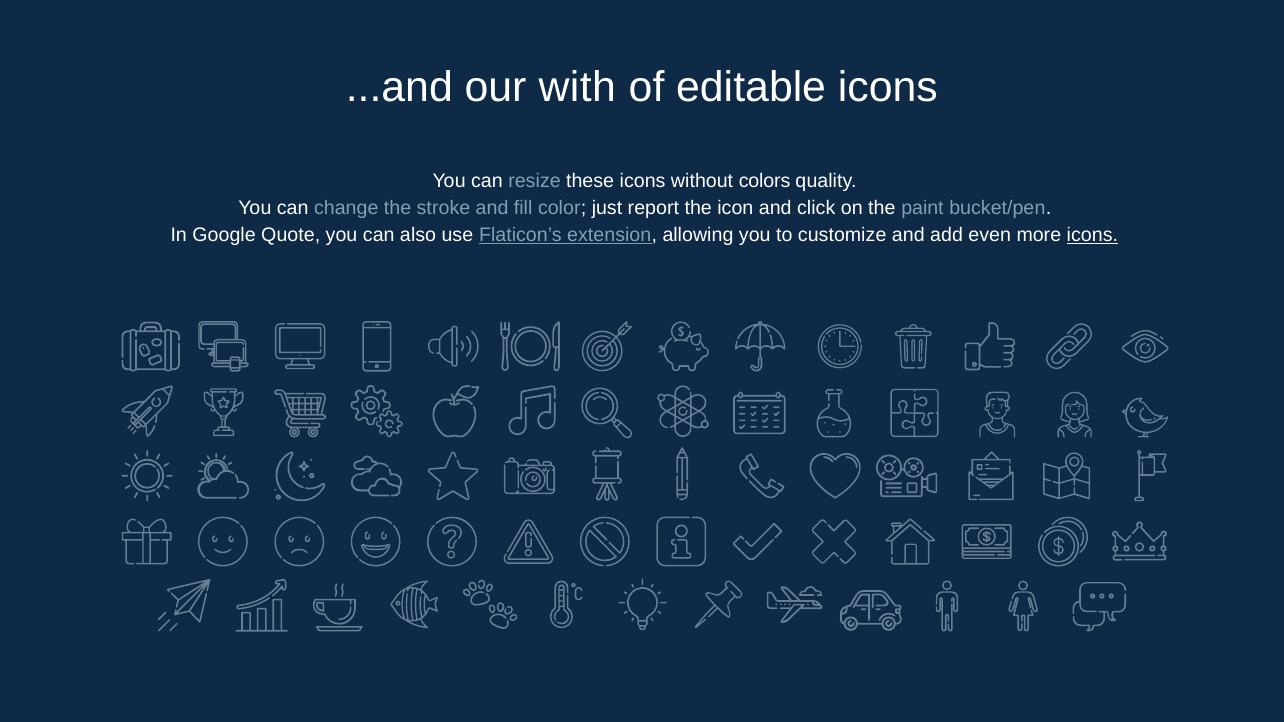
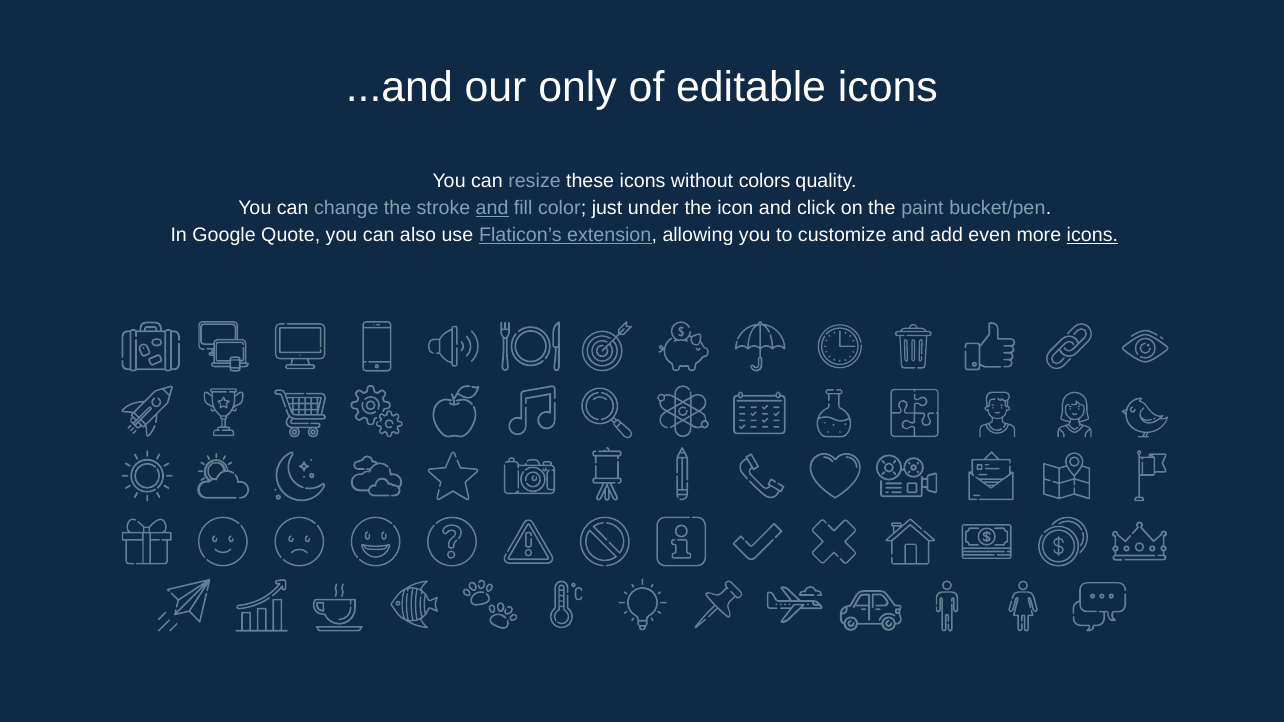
with: with -> only
and at (492, 208) underline: none -> present
report: report -> under
